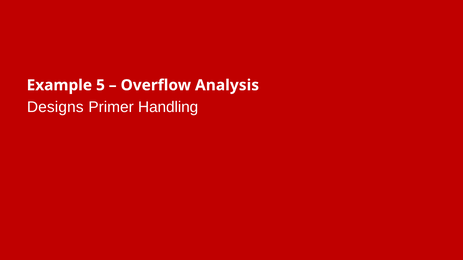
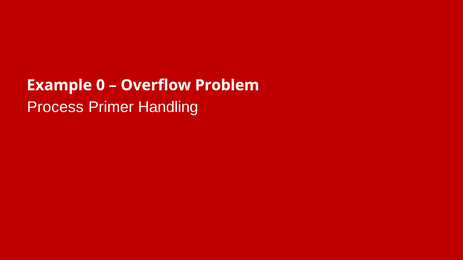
5: 5 -> 0
Analysis: Analysis -> Problem
Designs: Designs -> Process
